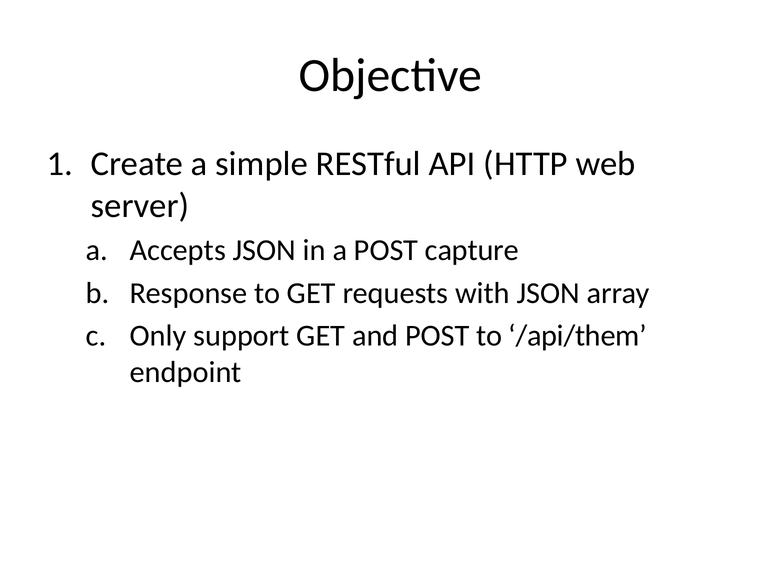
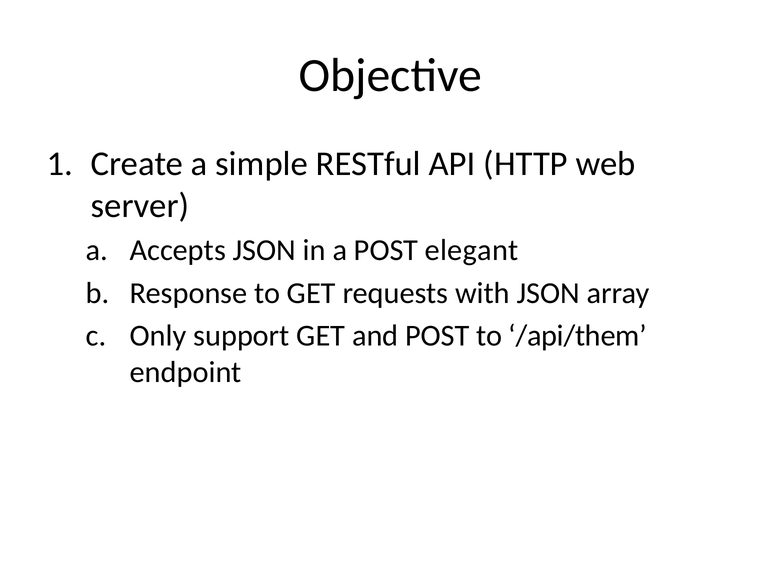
capture: capture -> elegant
